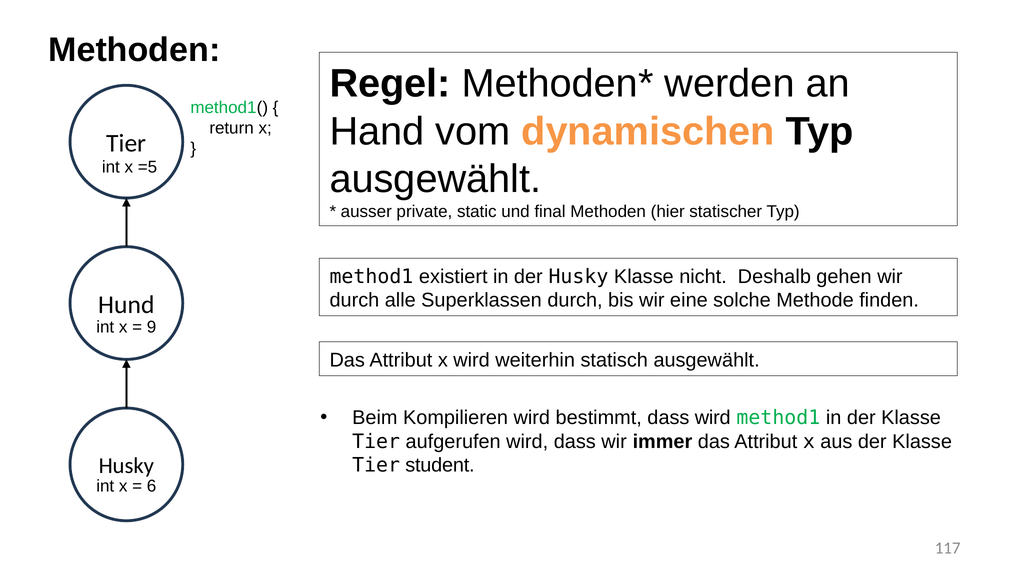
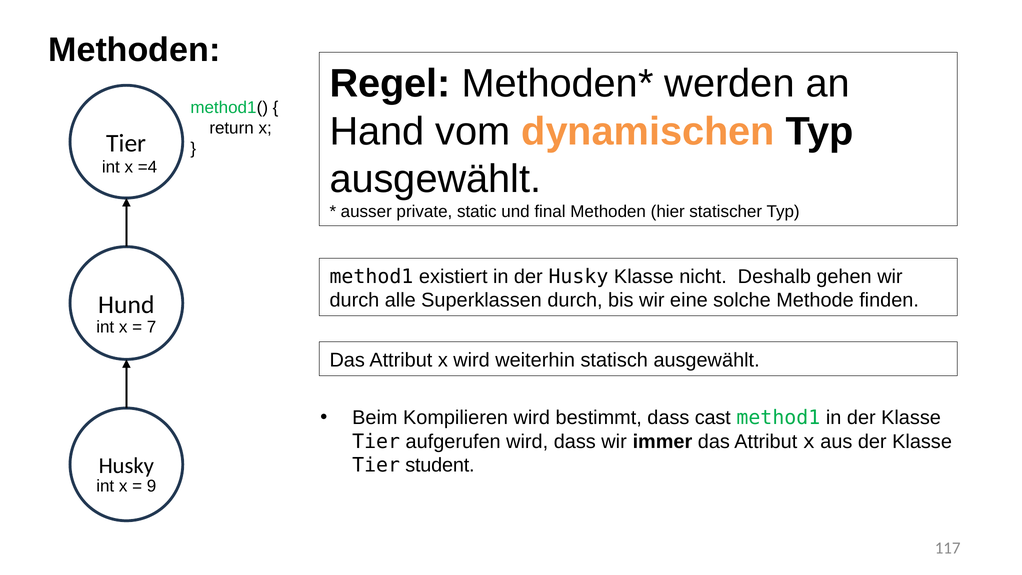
=5: =5 -> =4
9: 9 -> 7
dass wird: wird -> cast
6: 6 -> 9
